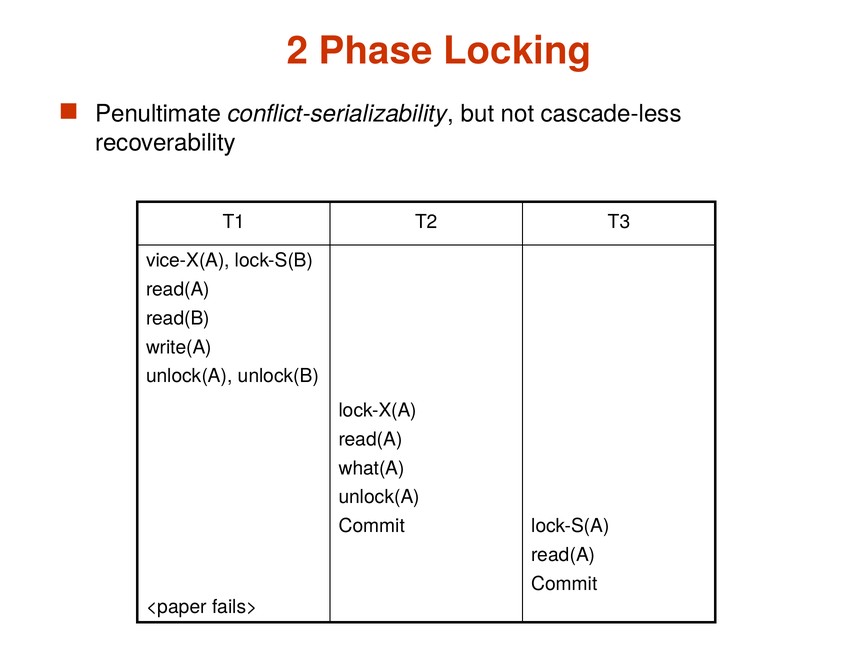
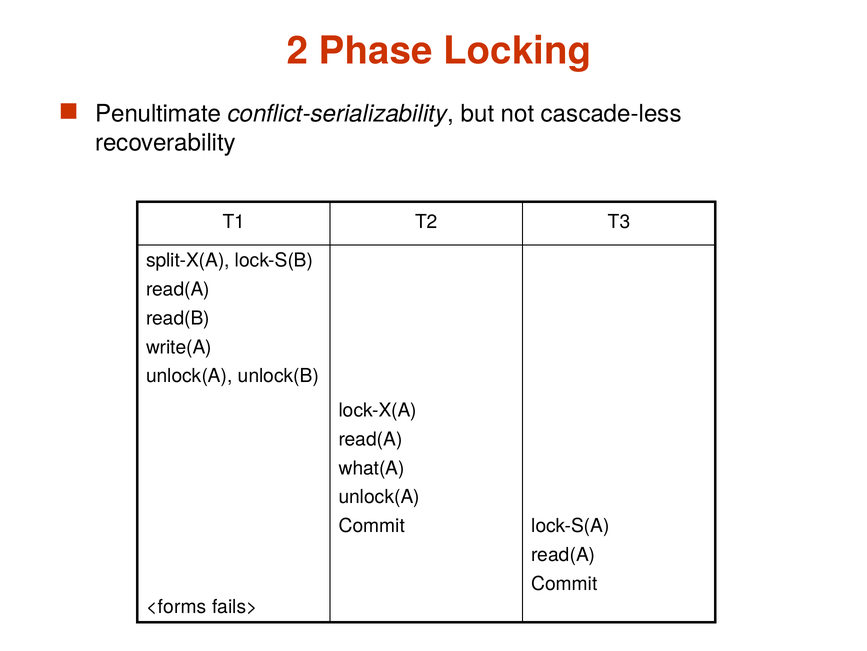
vice-X(A: vice-X(A -> split-X(A
<paper: <paper -> <forms
